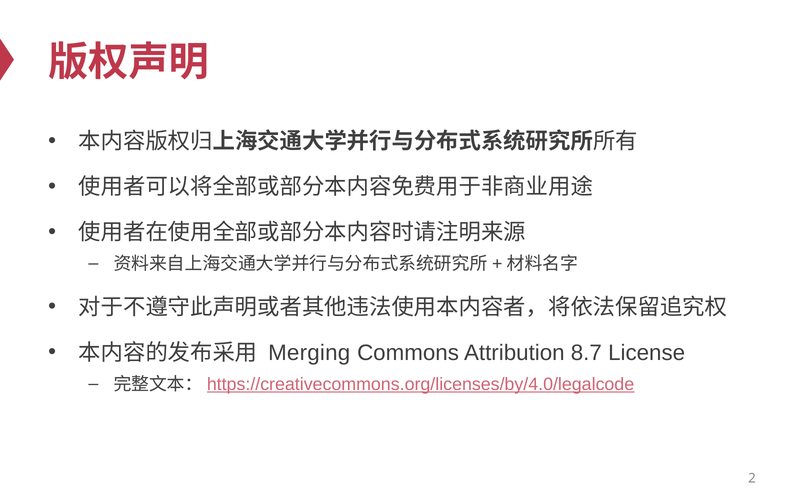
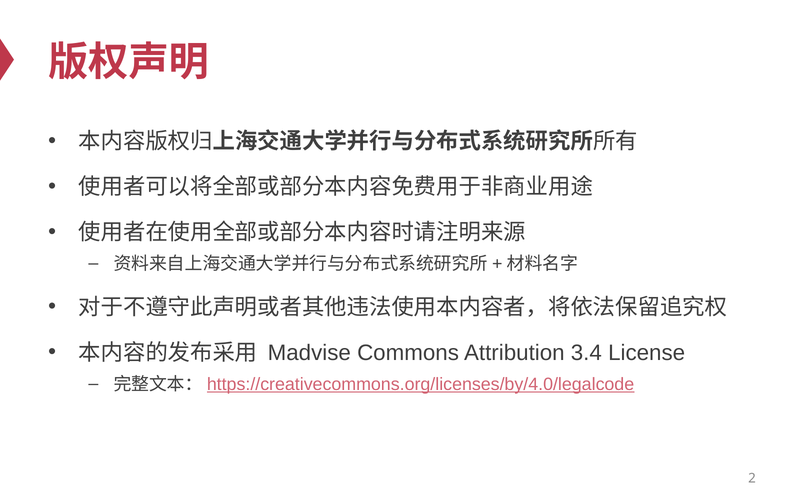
Merging: Merging -> Madvise
8.7: 8.7 -> 3.4
